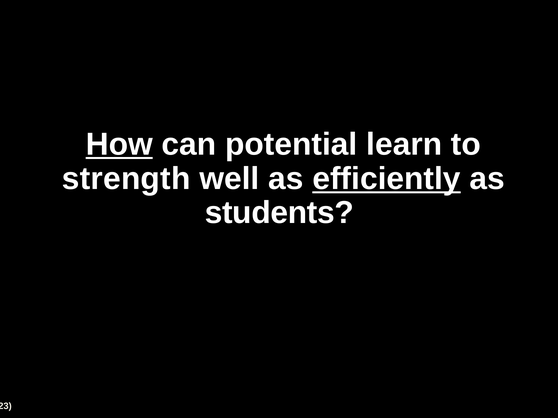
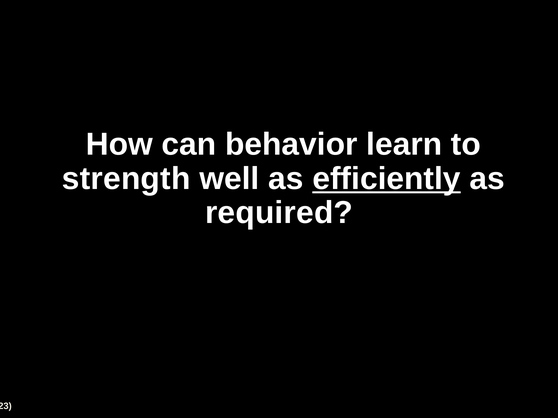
How underline: present -> none
potential: potential -> behavior
students: students -> required
